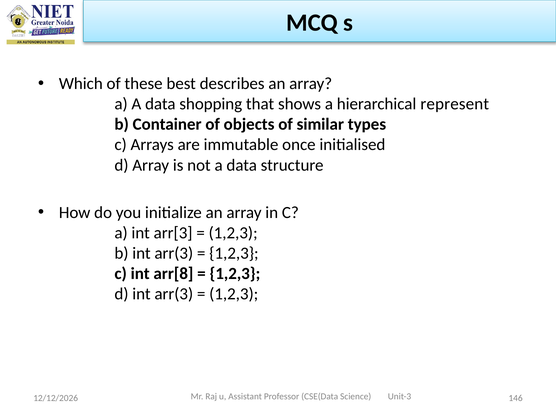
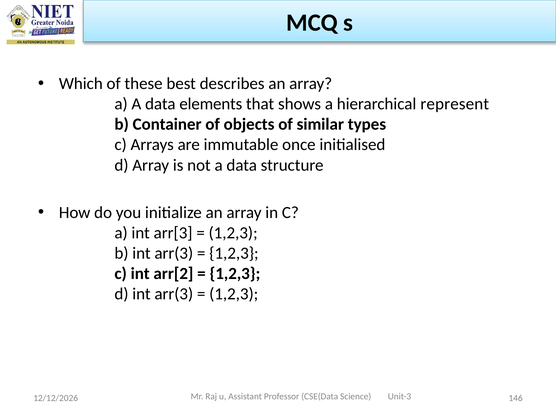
shopping: shopping -> elements
arr[8: arr[8 -> arr[2
